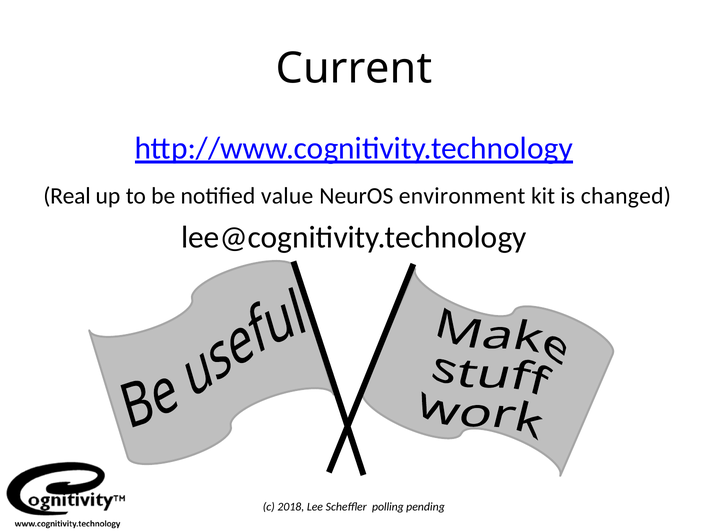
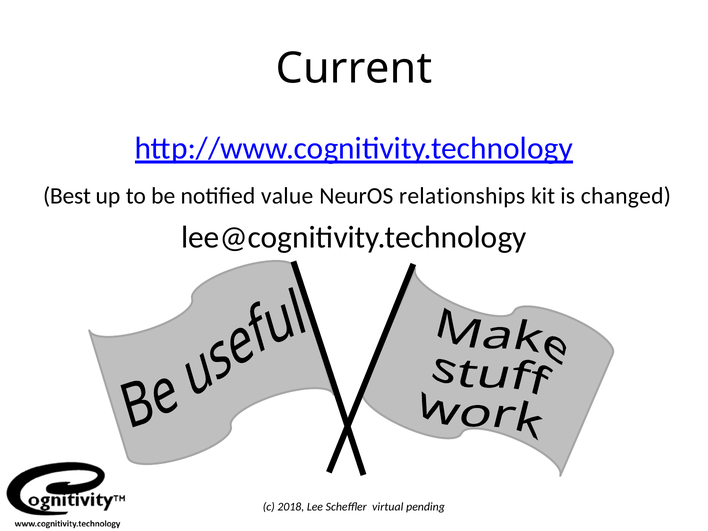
Real: Real -> Best
environment: environment -> relationships
polling: polling -> virtual
